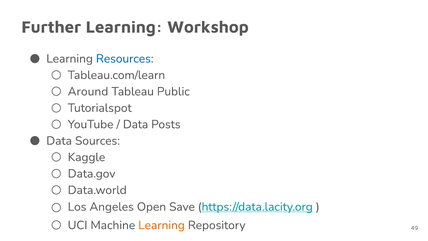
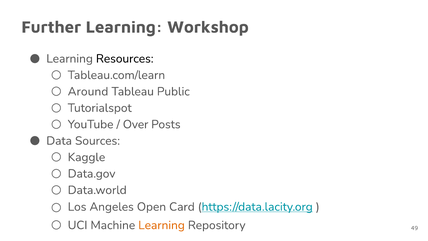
Resources colour: blue -> black
Data at (136, 124): Data -> Over
Save: Save -> Card
